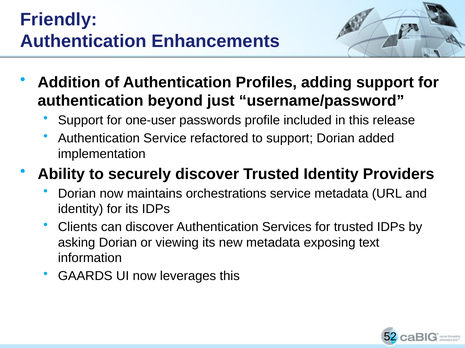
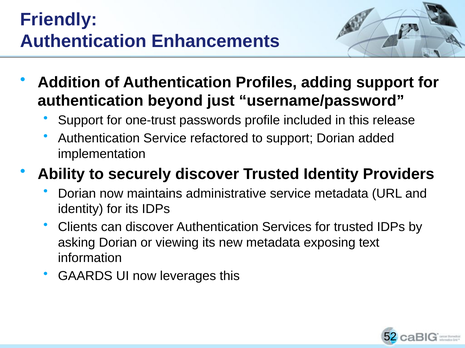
one-user: one-user -> one-trust
orchestrations: orchestrations -> administrative
